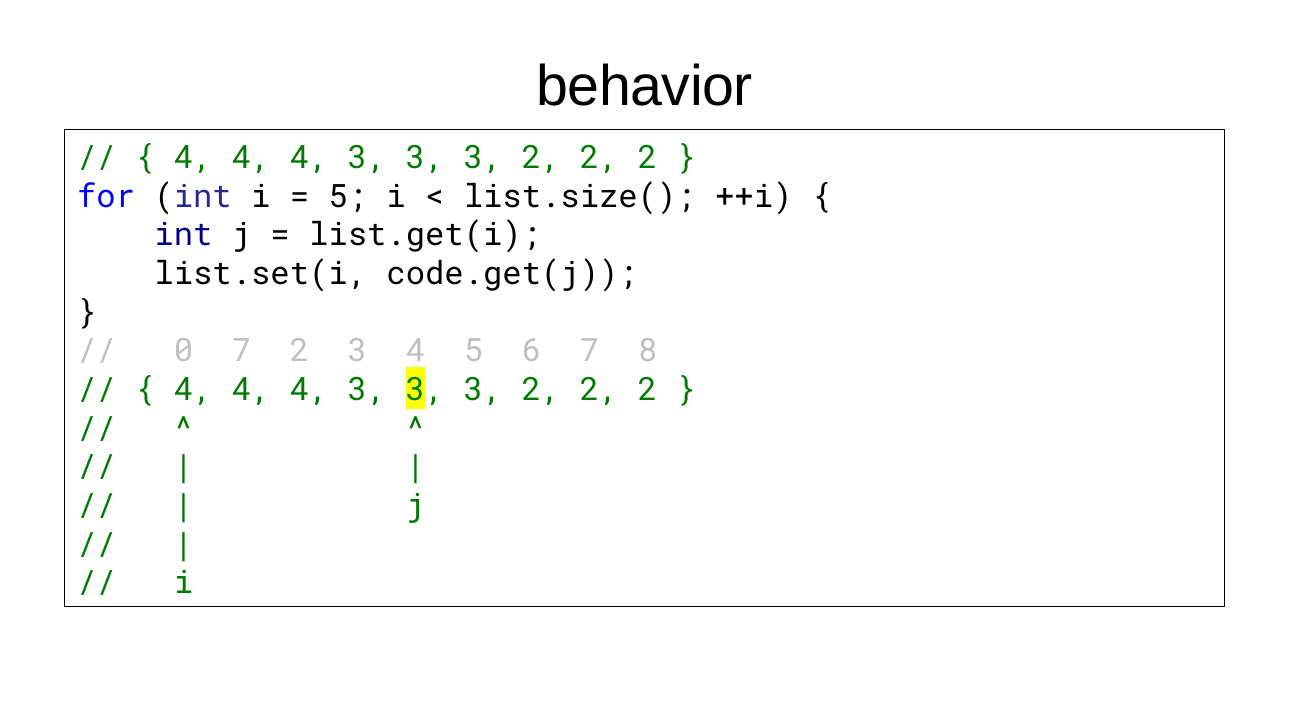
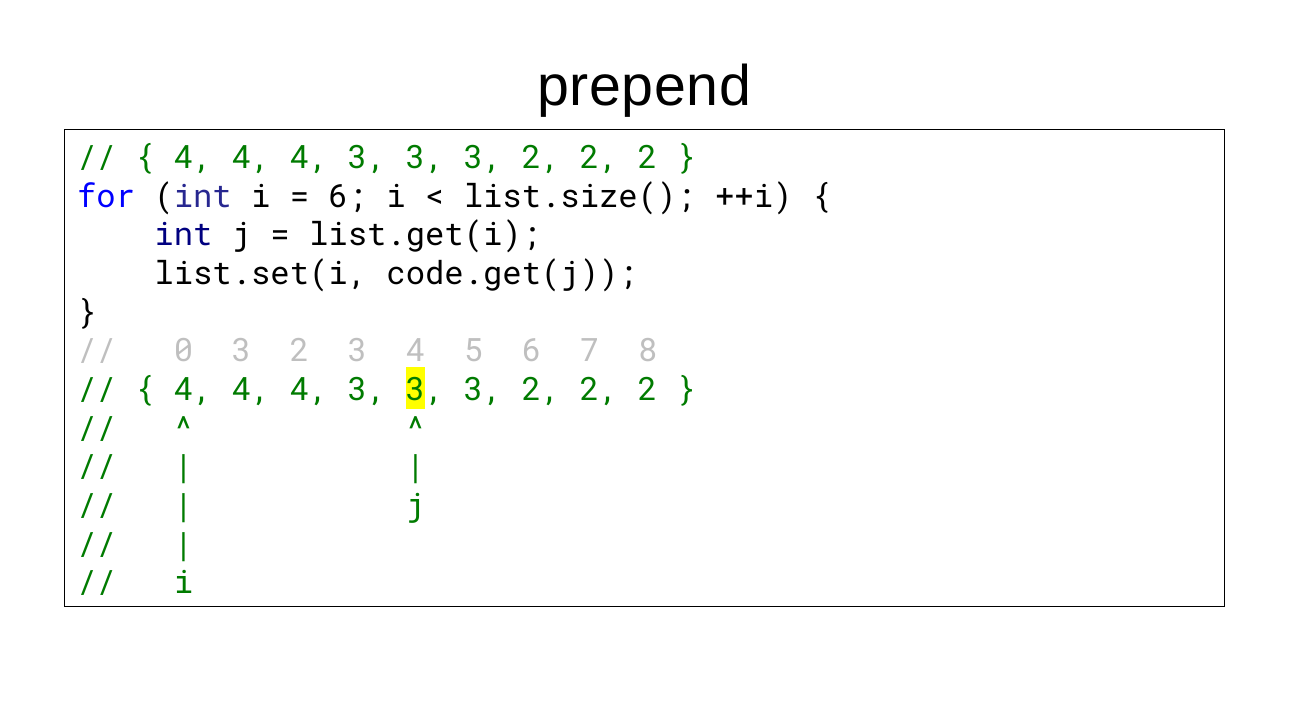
behavior: behavior -> prepend
5 at (348, 197): 5 -> 6
0 7: 7 -> 3
